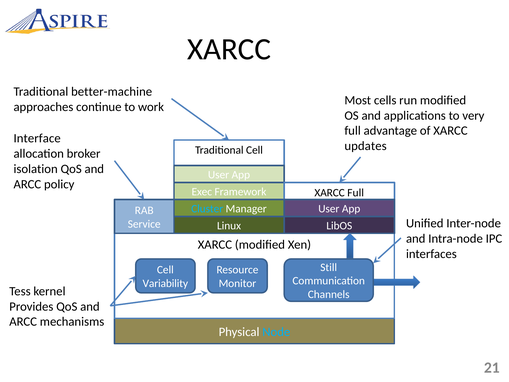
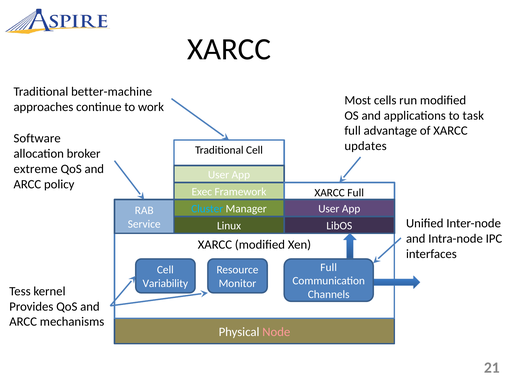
very: very -> task
Interface: Interface -> Software
isolation: isolation -> extreme
Still at (329, 267): Still -> Full
Node colour: light blue -> pink
